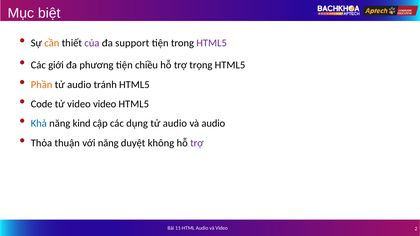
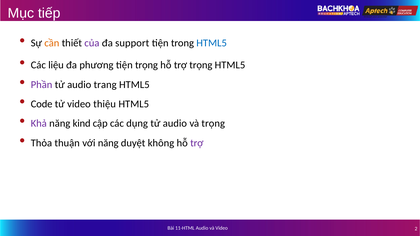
biệt: biệt -> tiếp
HTML5 at (212, 43) colour: purple -> blue
giới: giới -> liệu
tiện chiều: chiều -> trọng
Phần colour: orange -> purple
tránh: tránh -> trang
video video: video -> thiệu
Khả colour: blue -> purple
và audio: audio -> trọng
